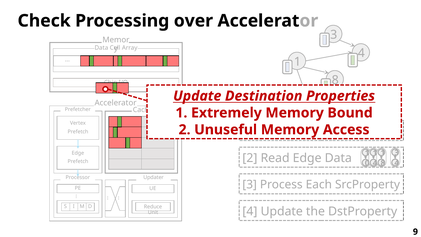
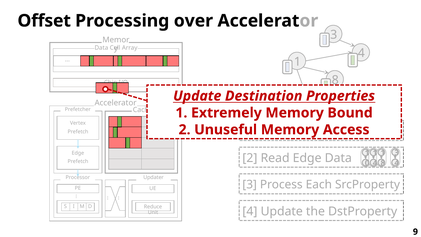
Check: Check -> Offset
